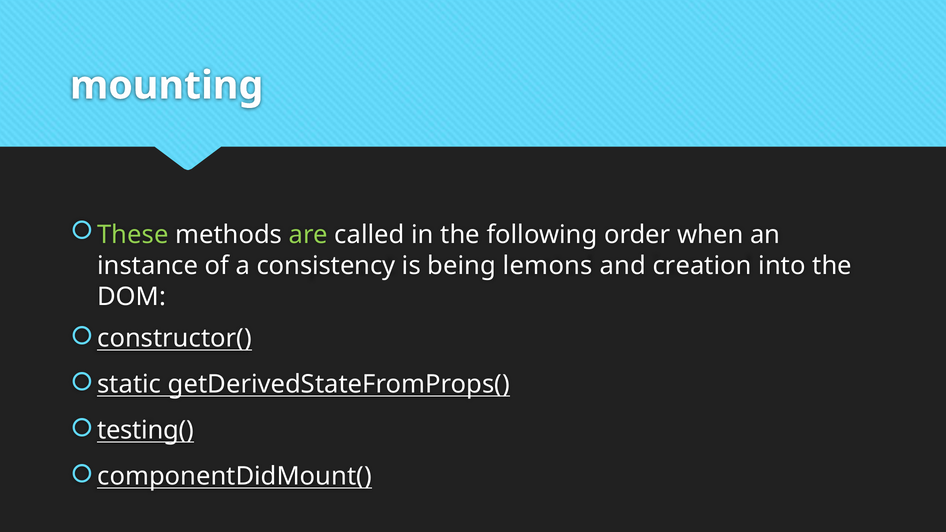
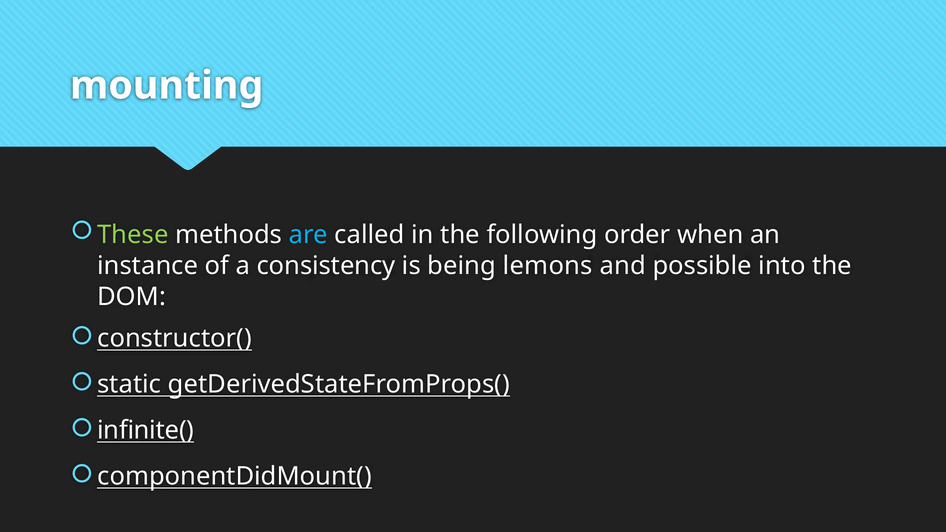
are colour: light green -> light blue
creation: creation -> possible
testing(: testing( -> infinite(
